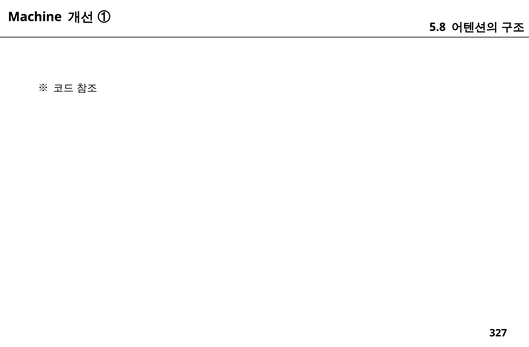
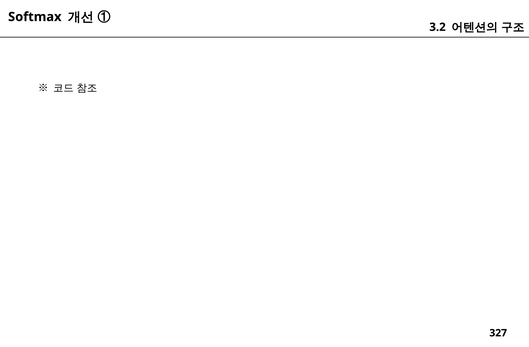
Machine: Machine -> Softmax
5.8: 5.8 -> 3.2
